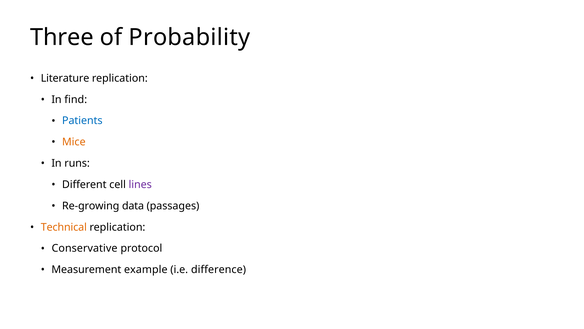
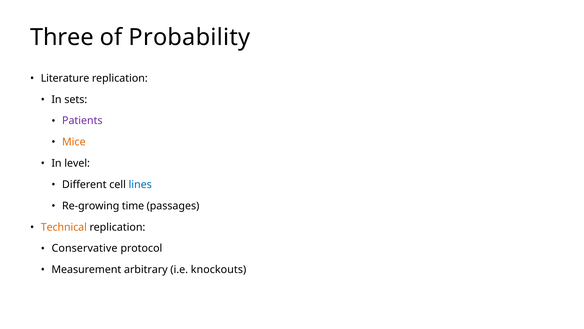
find: find -> sets
Patients colour: blue -> purple
runs: runs -> level
lines colour: purple -> blue
data: data -> time
example: example -> arbitrary
difference: difference -> knockouts
